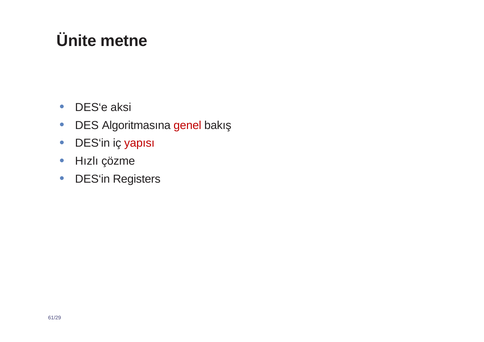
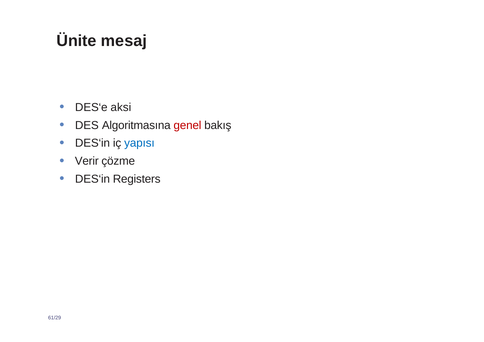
metne: metne -> mesaj
yapısı colour: red -> blue
Hızlı: Hızlı -> Verir
